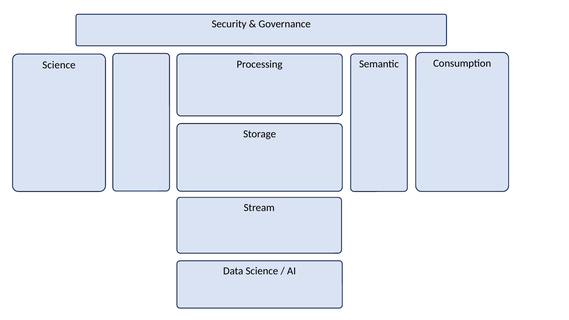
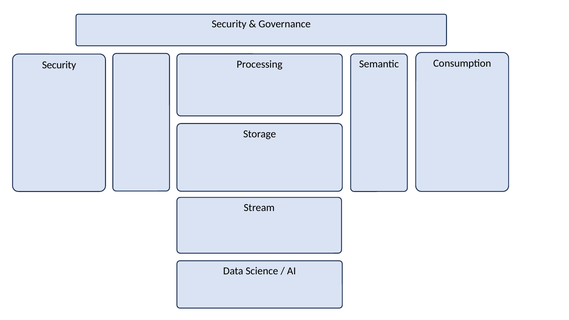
Science at (59, 65): Science -> Security
